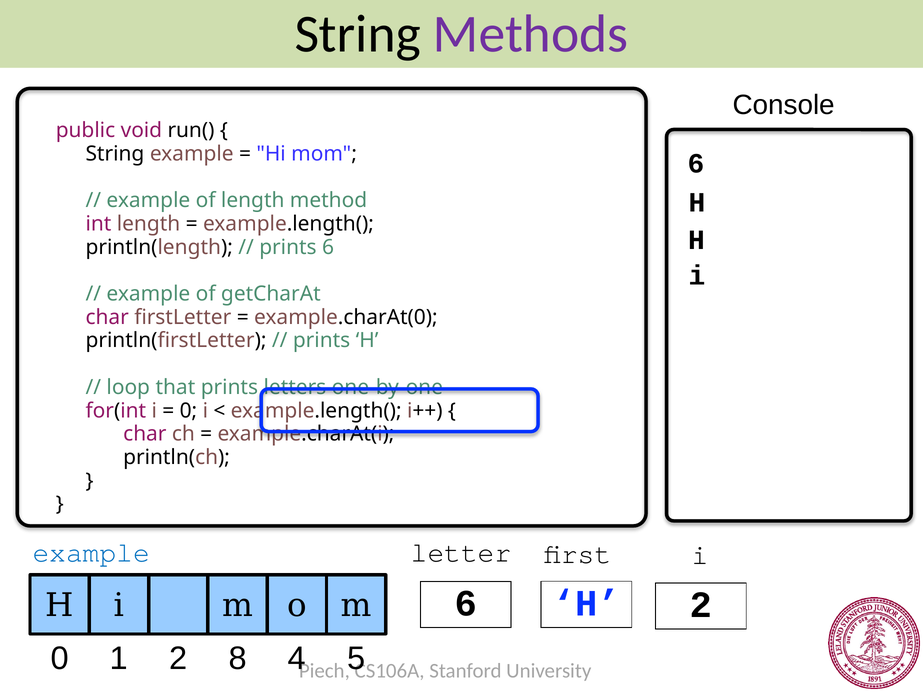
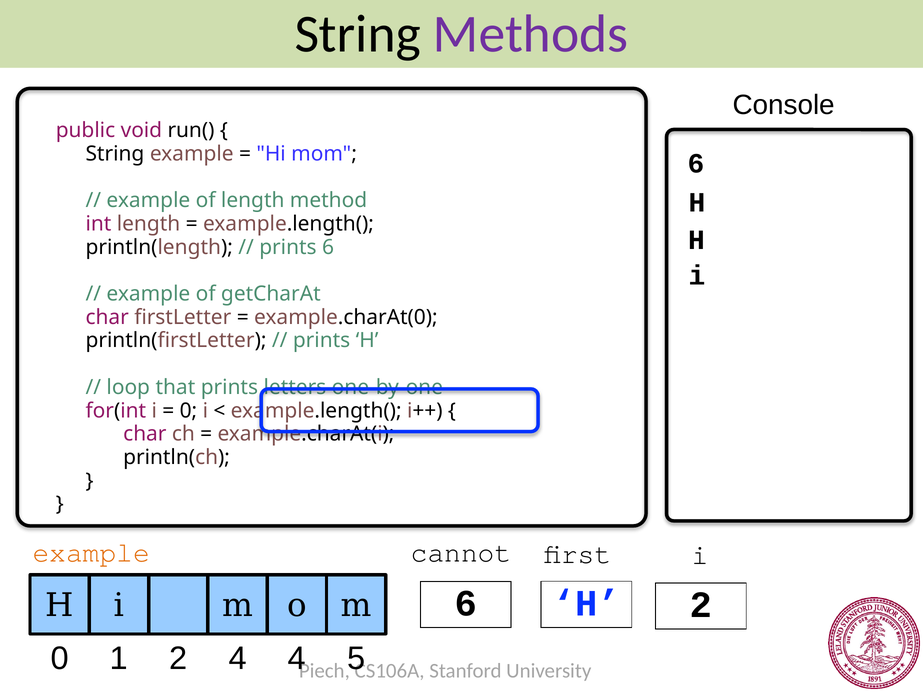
example at (91, 553) colour: blue -> orange
letter: letter -> cannot
2 8: 8 -> 4
